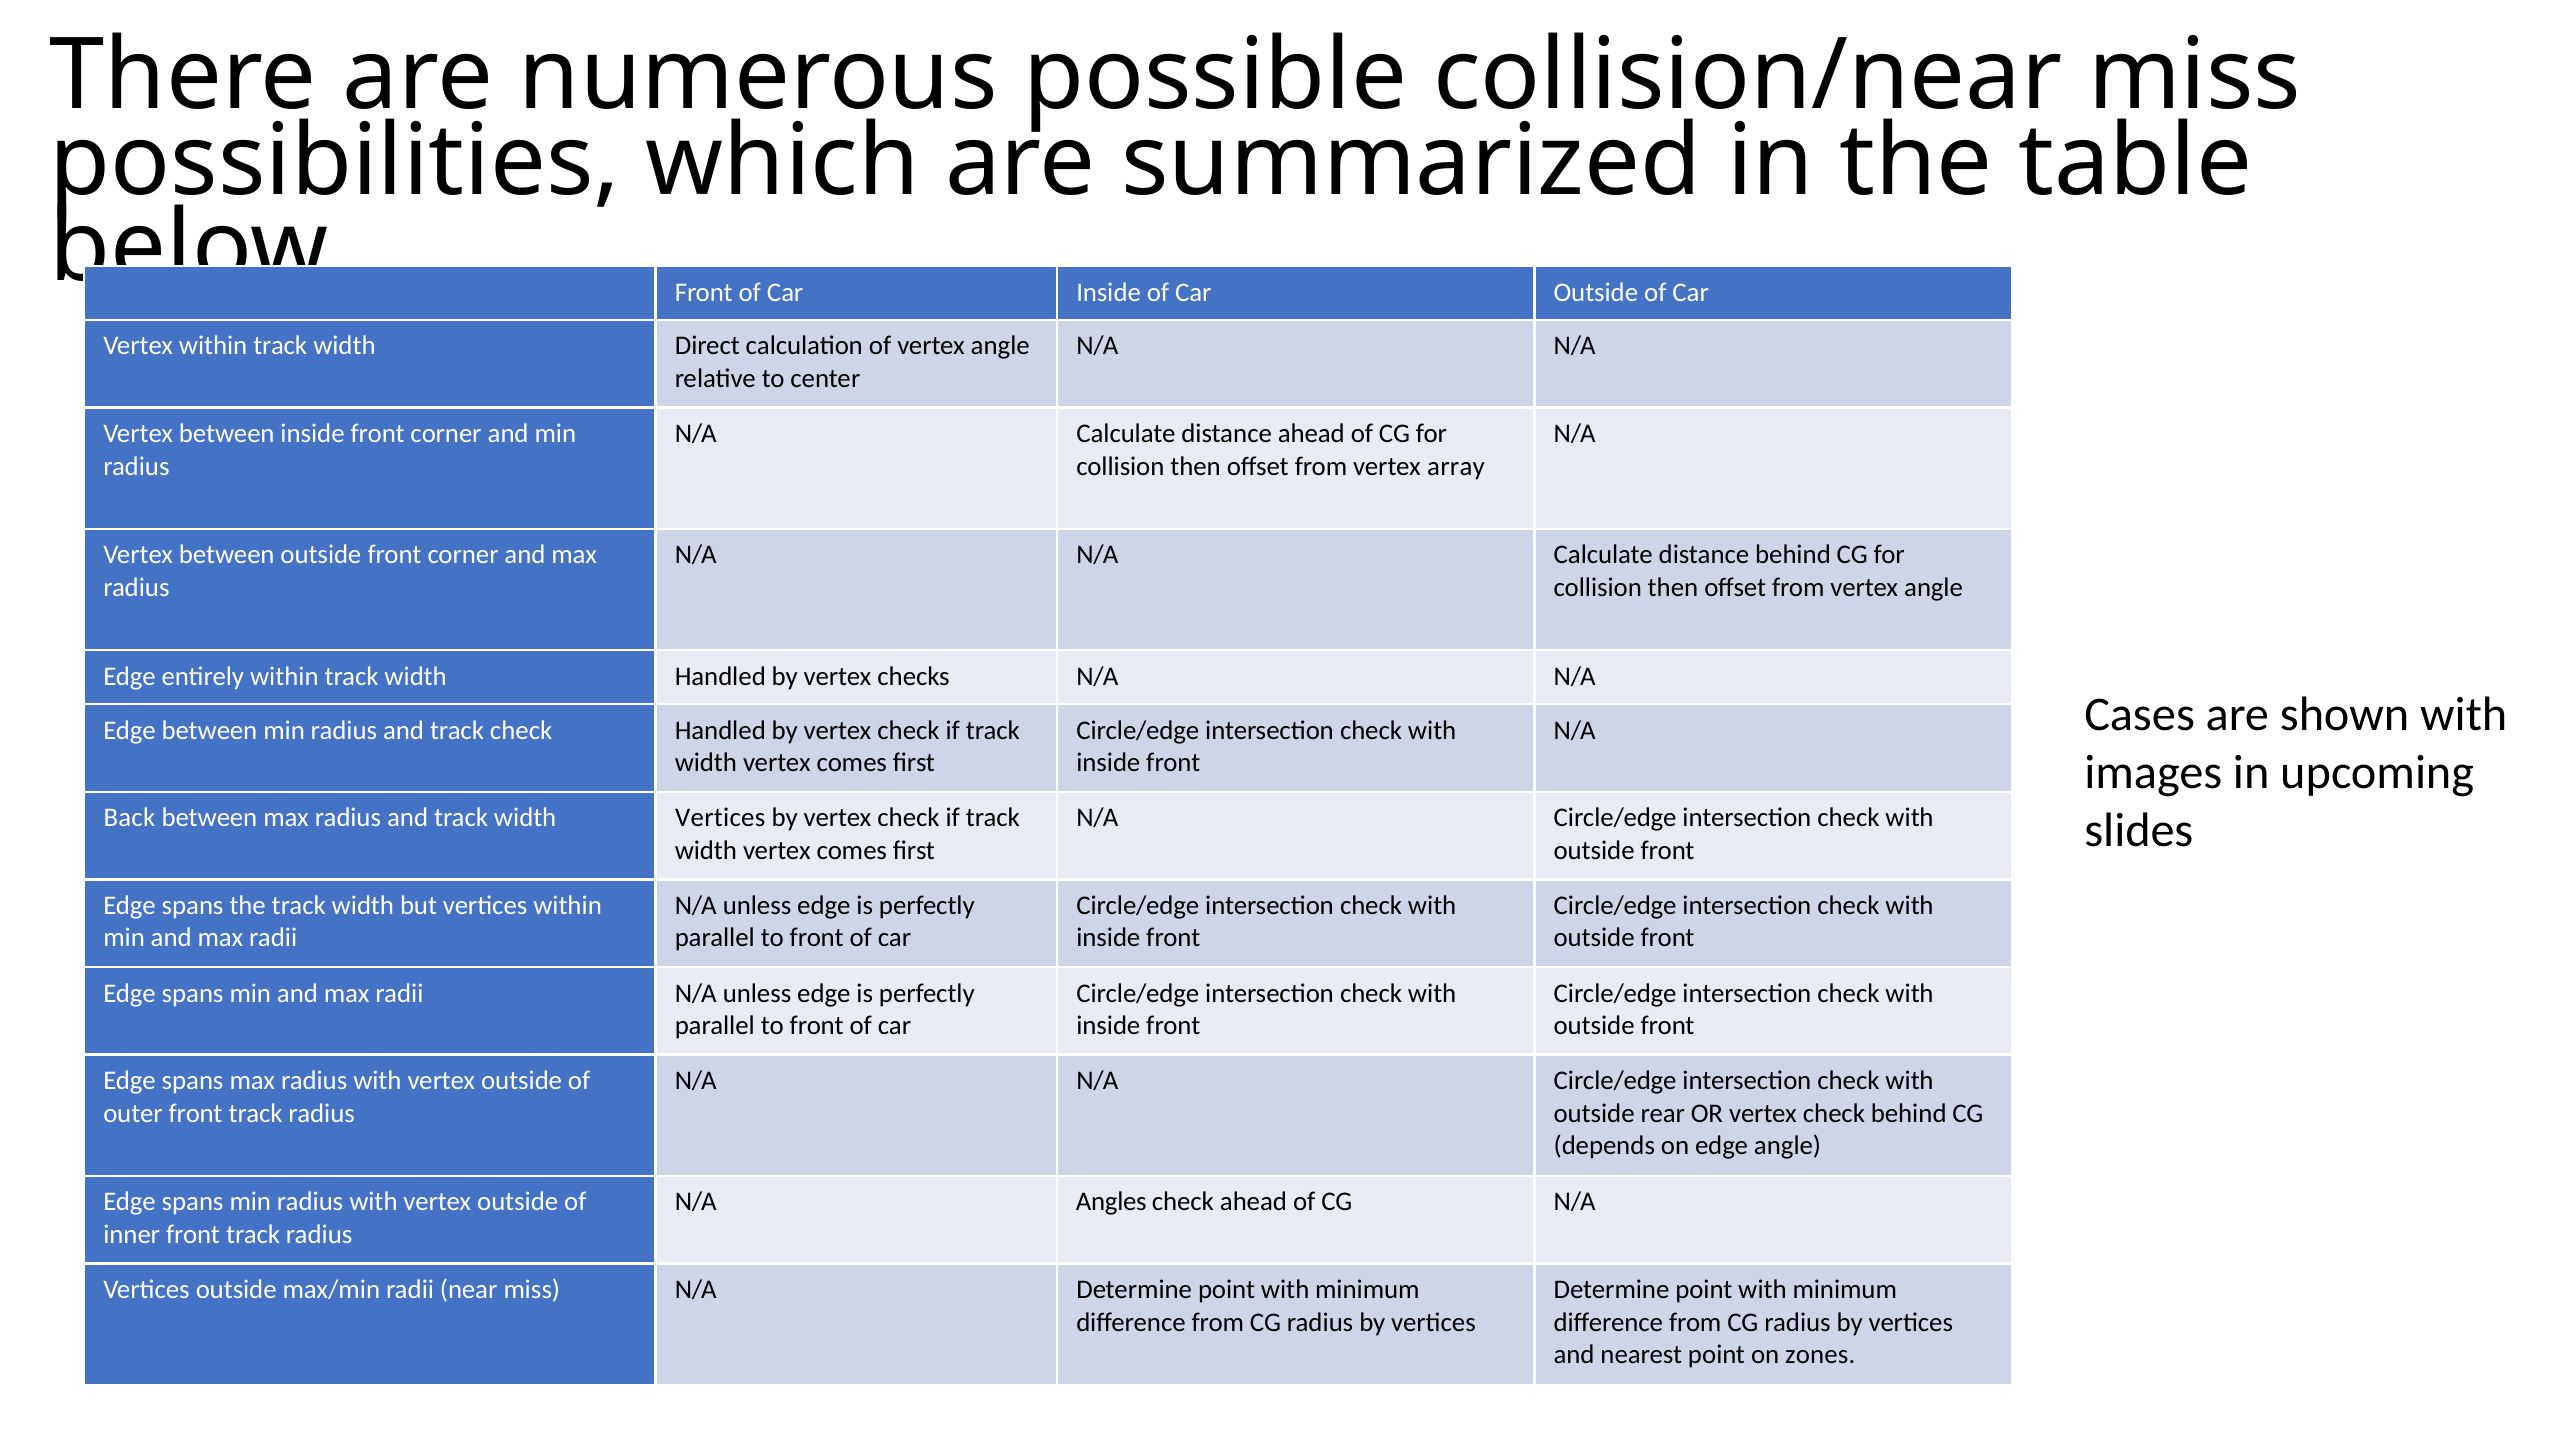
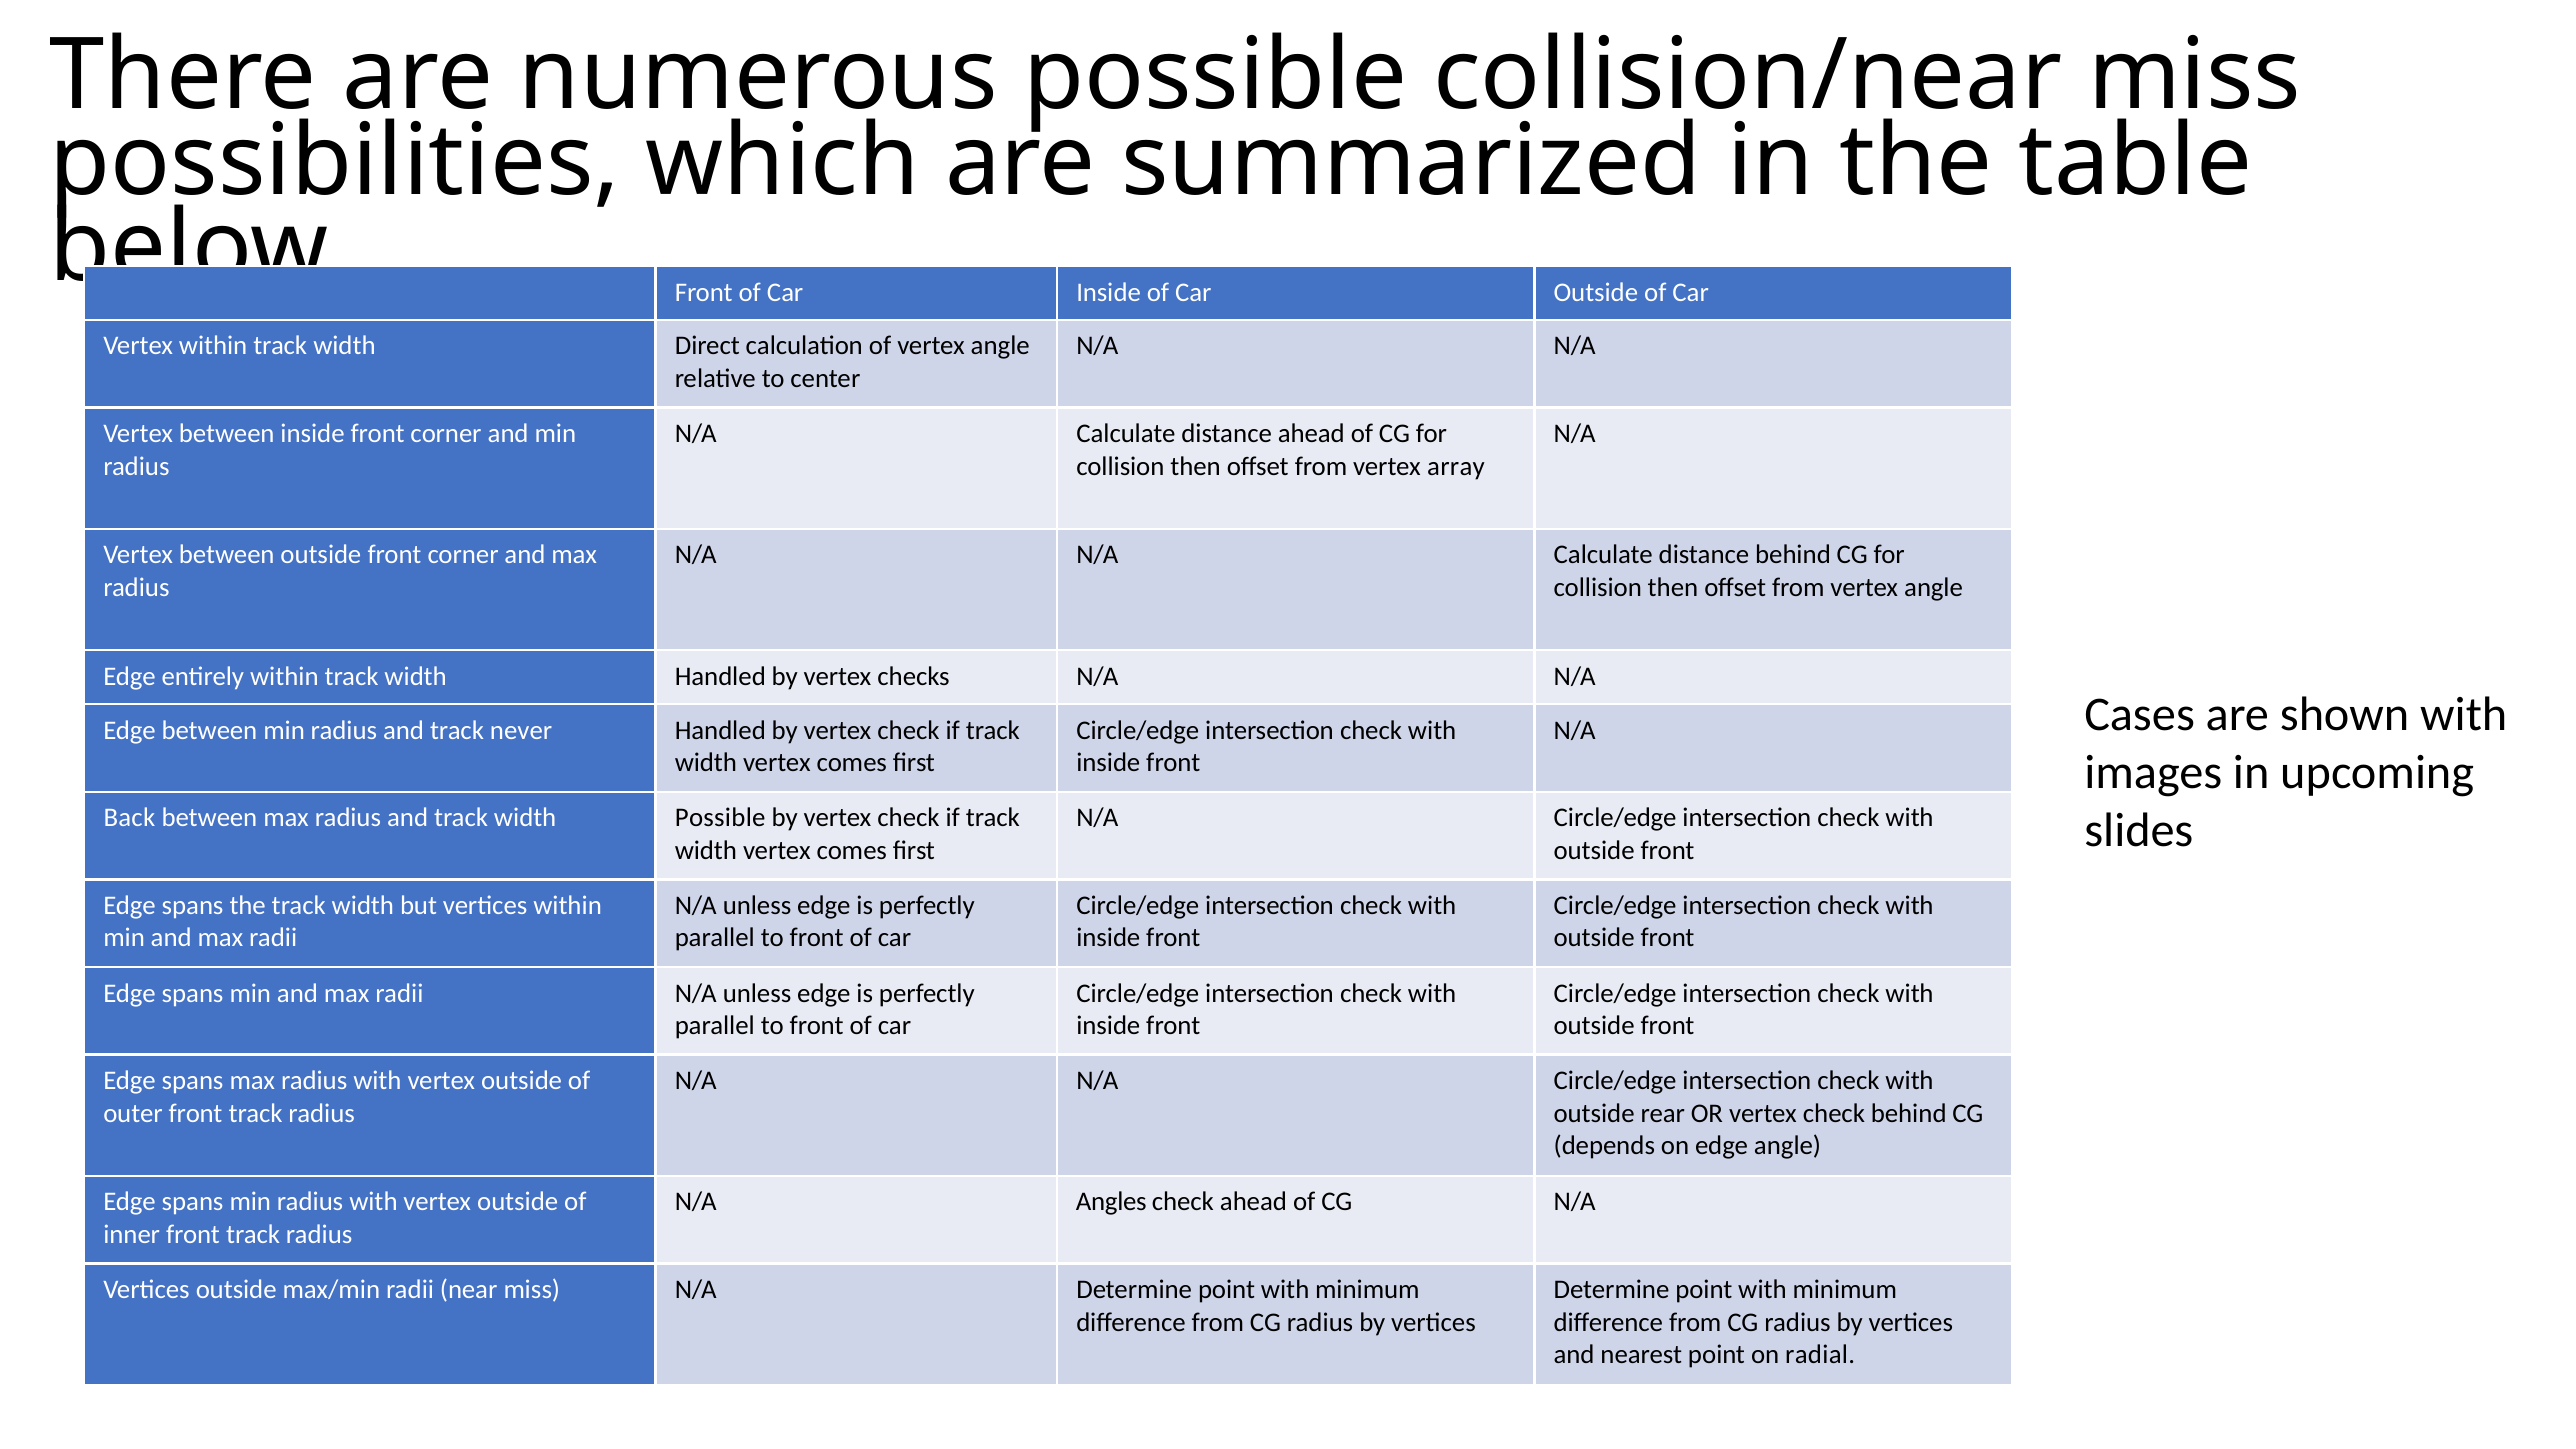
track check: check -> never
width Vertices: Vertices -> Possible
zones: zones -> radial
